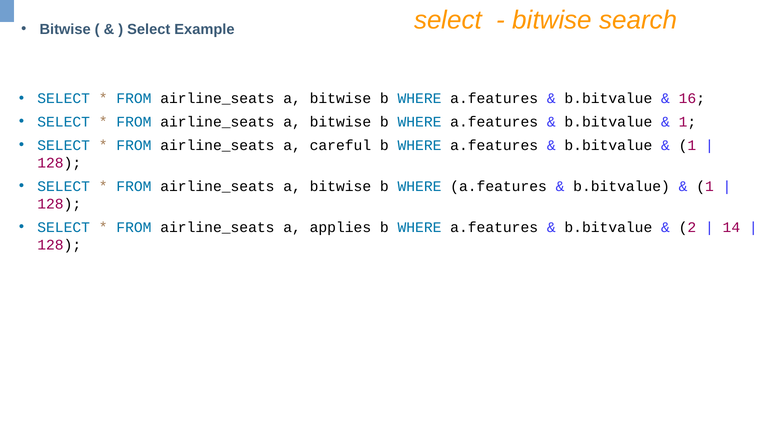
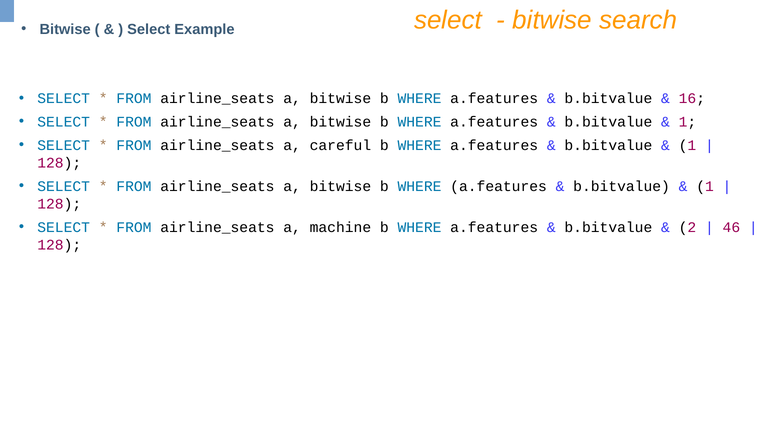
applies: applies -> machine
14: 14 -> 46
